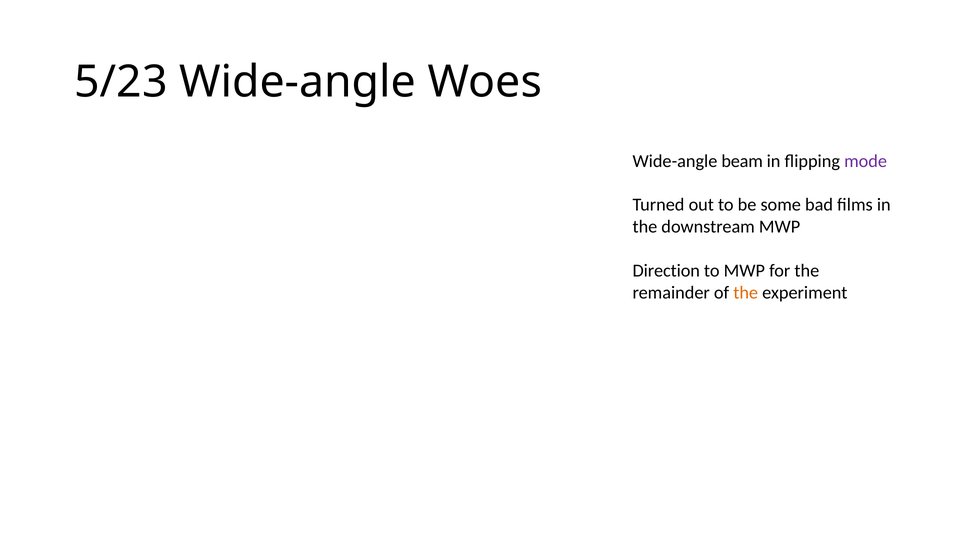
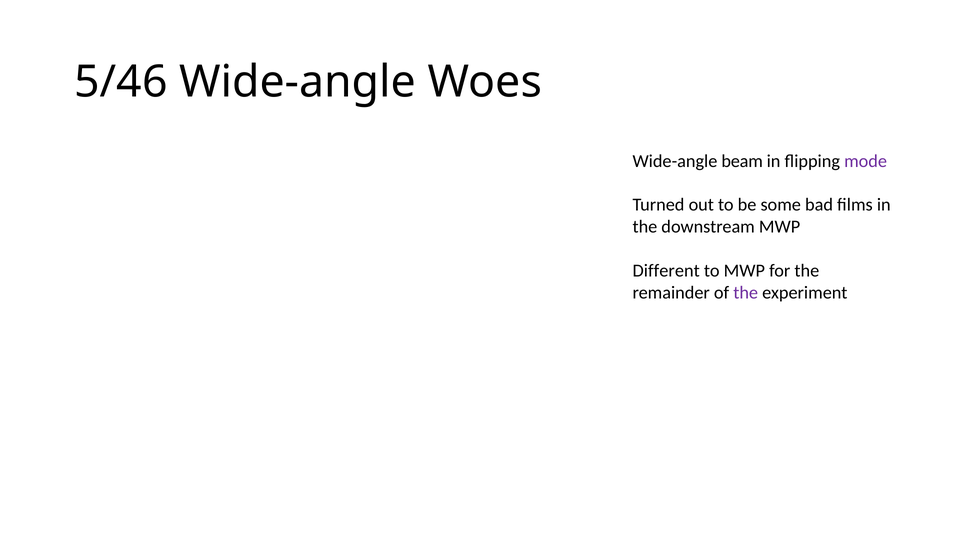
5/23: 5/23 -> 5/46
Direction: Direction -> Different
the at (746, 293) colour: orange -> purple
